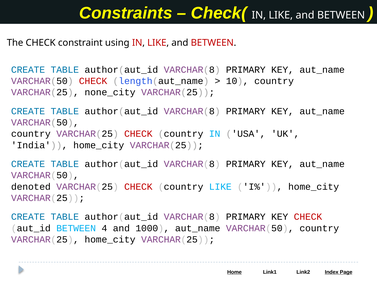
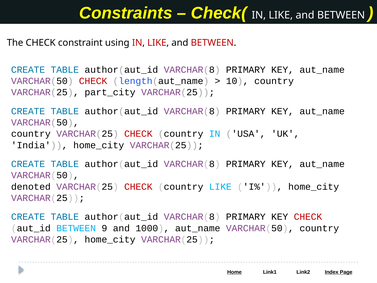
none_city: none_city -> part_city
4: 4 -> 9
